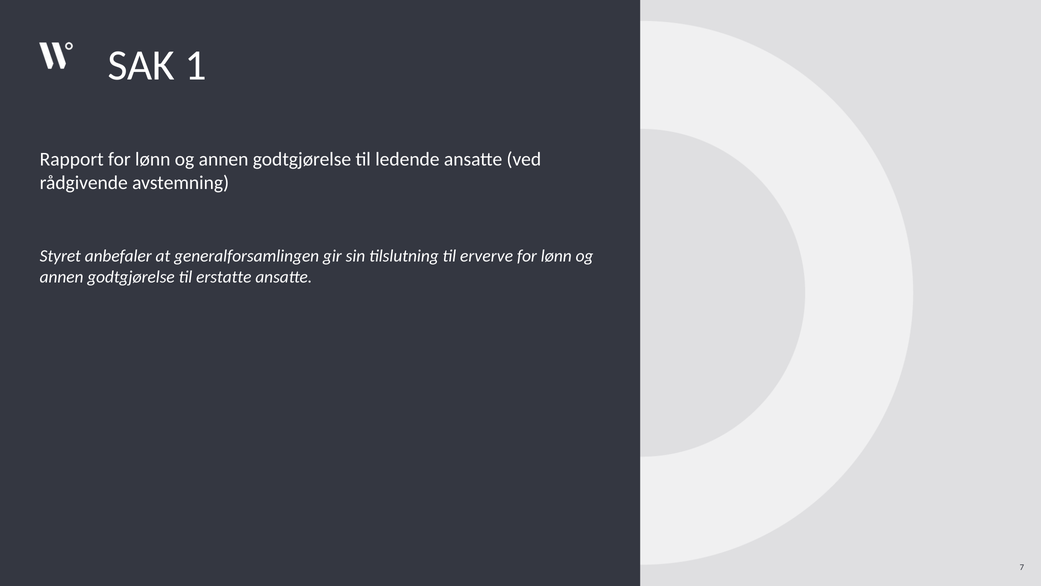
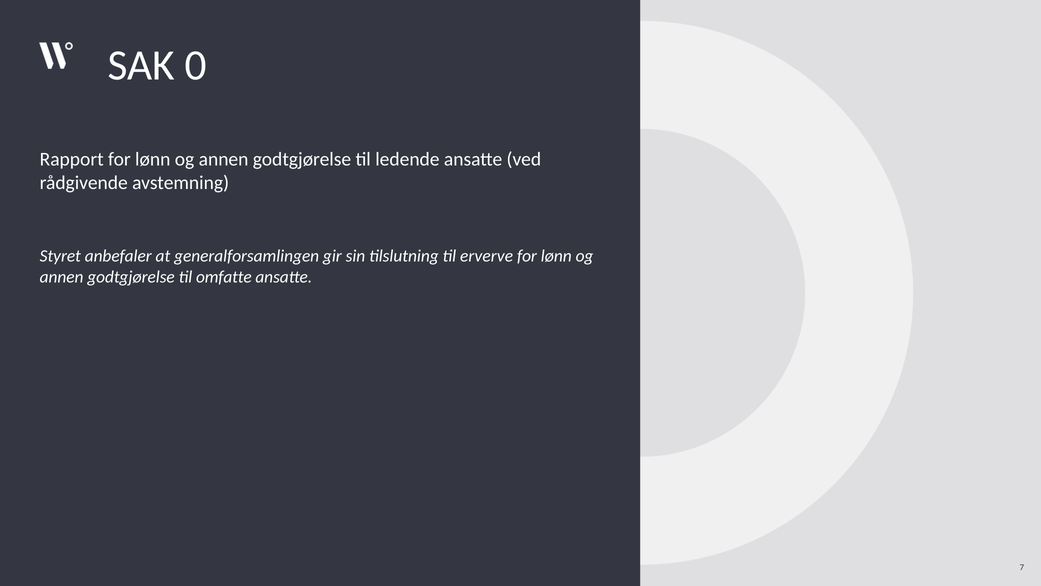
1: 1 -> 0
erstatte: erstatte -> omfatte
